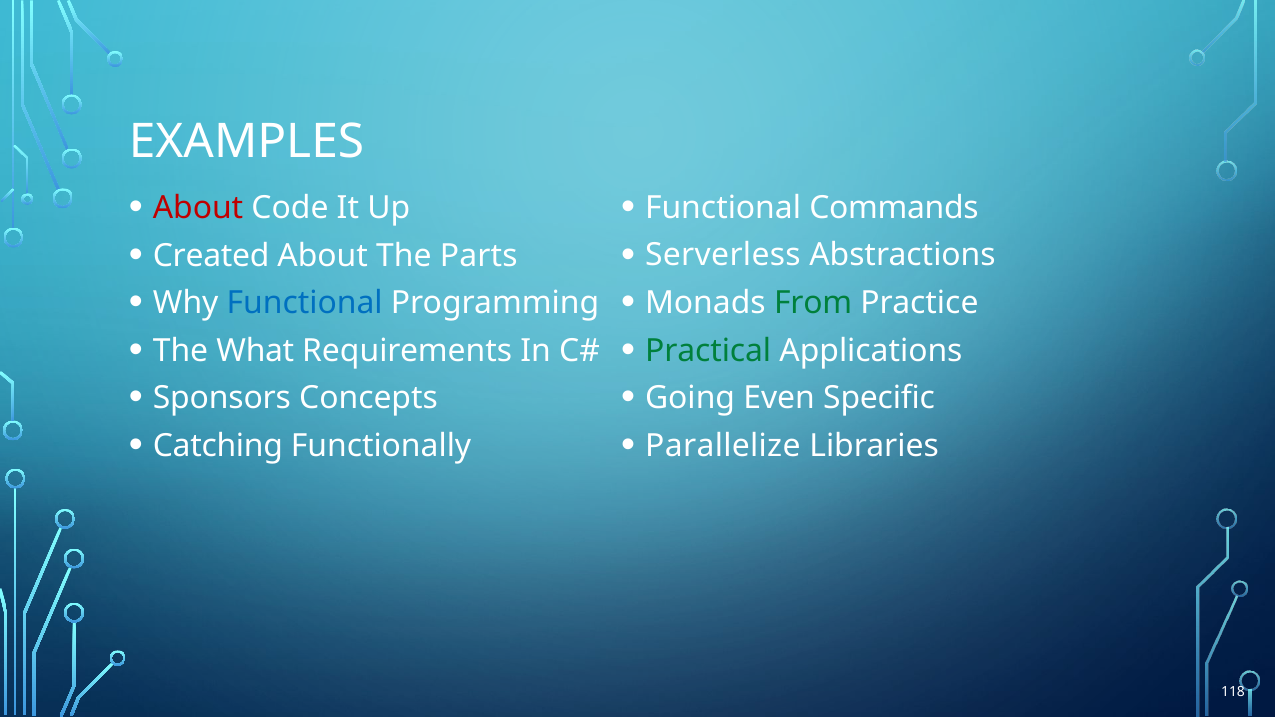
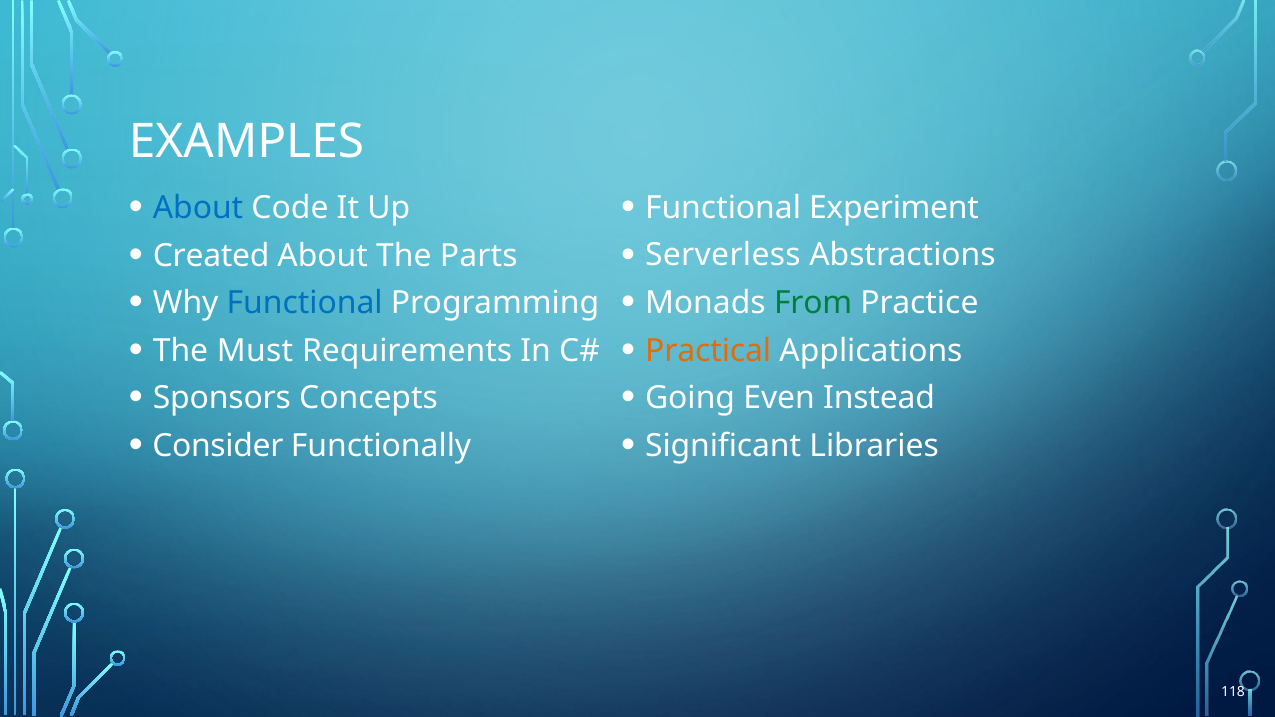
Commands: Commands -> Experiment
About at (198, 208) colour: red -> blue
Practical colour: green -> orange
What: What -> Must
Specific: Specific -> Instead
Parallelize: Parallelize -> Significant
Catching: Catching -> Consider
